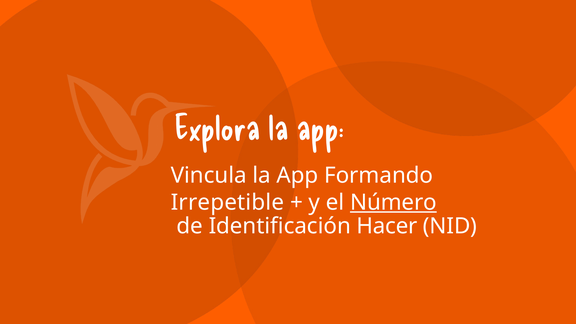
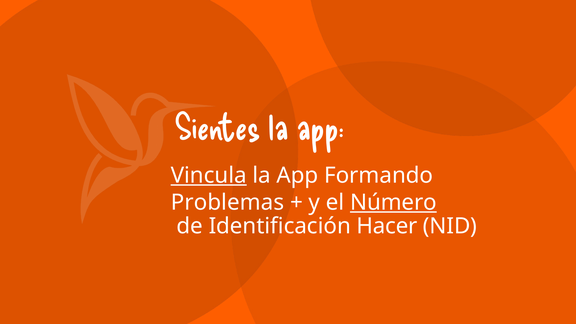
Explora: Explora -> Sientes
Vincula underline: none -> present
Irrepetible: Irrepetible -> Problemas
